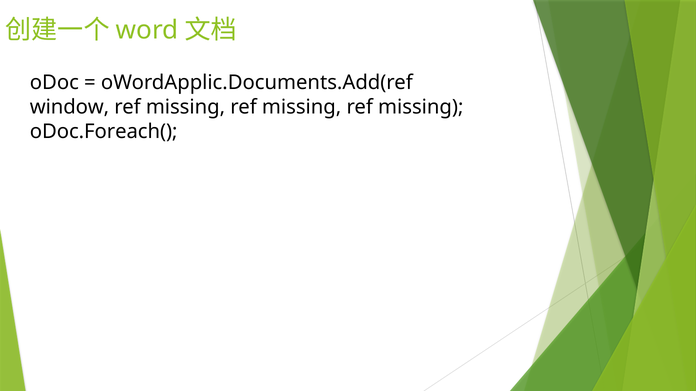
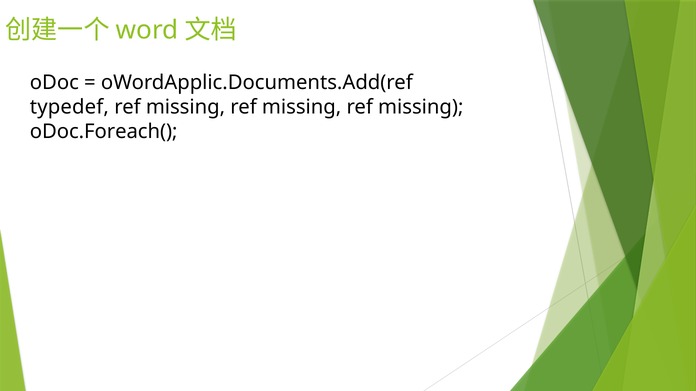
window: window -> typedef
